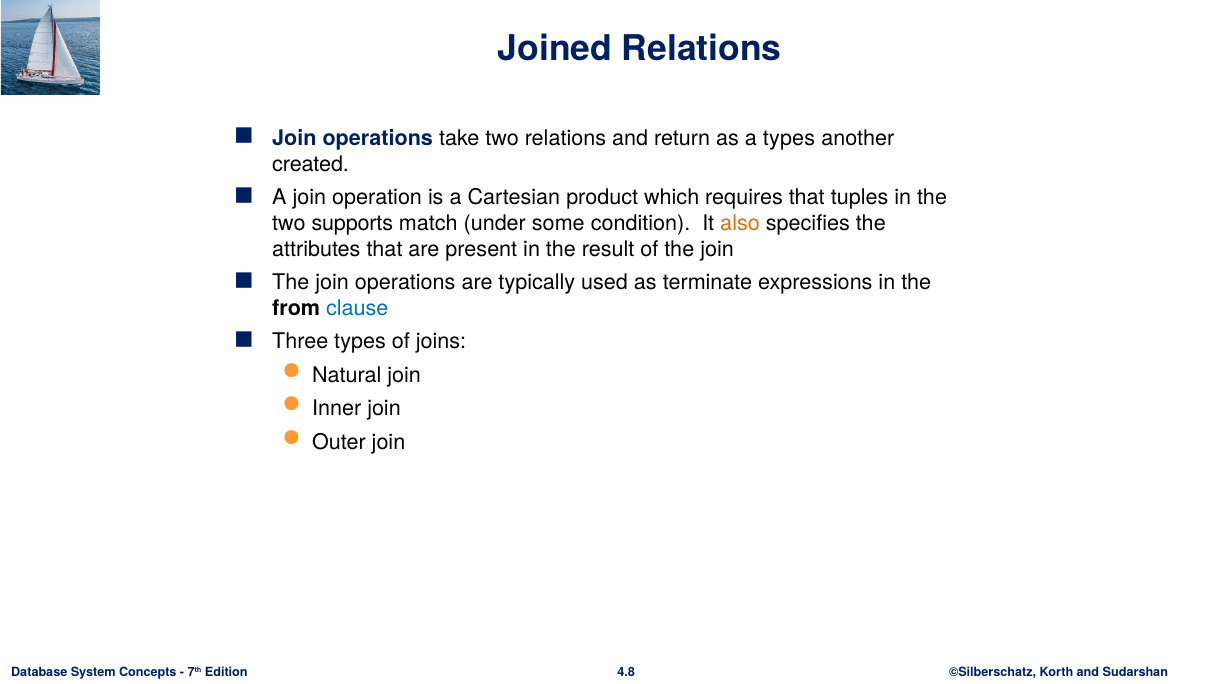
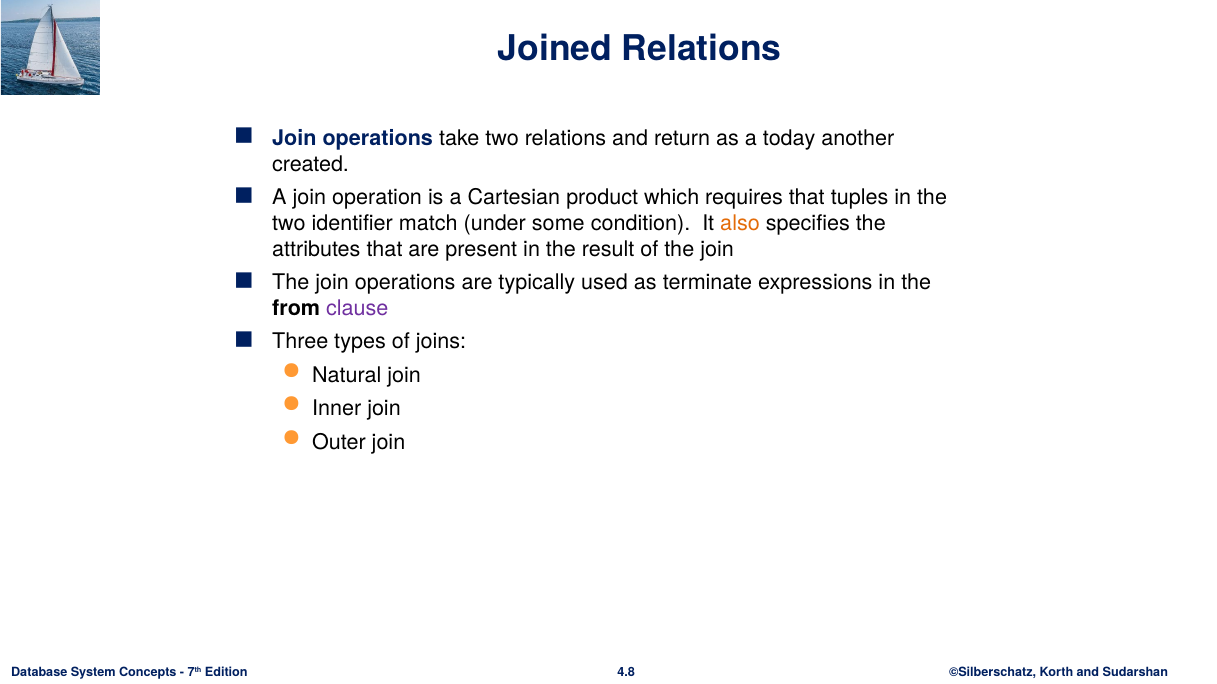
a types: types -> today
supports: supports -> identifier
clause colour: blue -> purple
